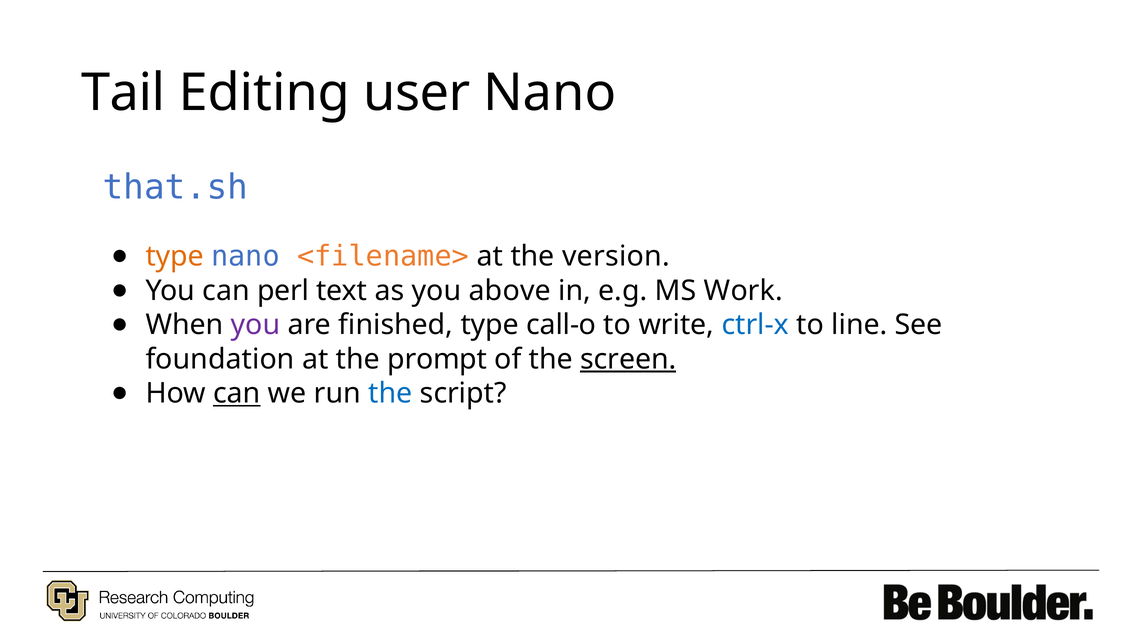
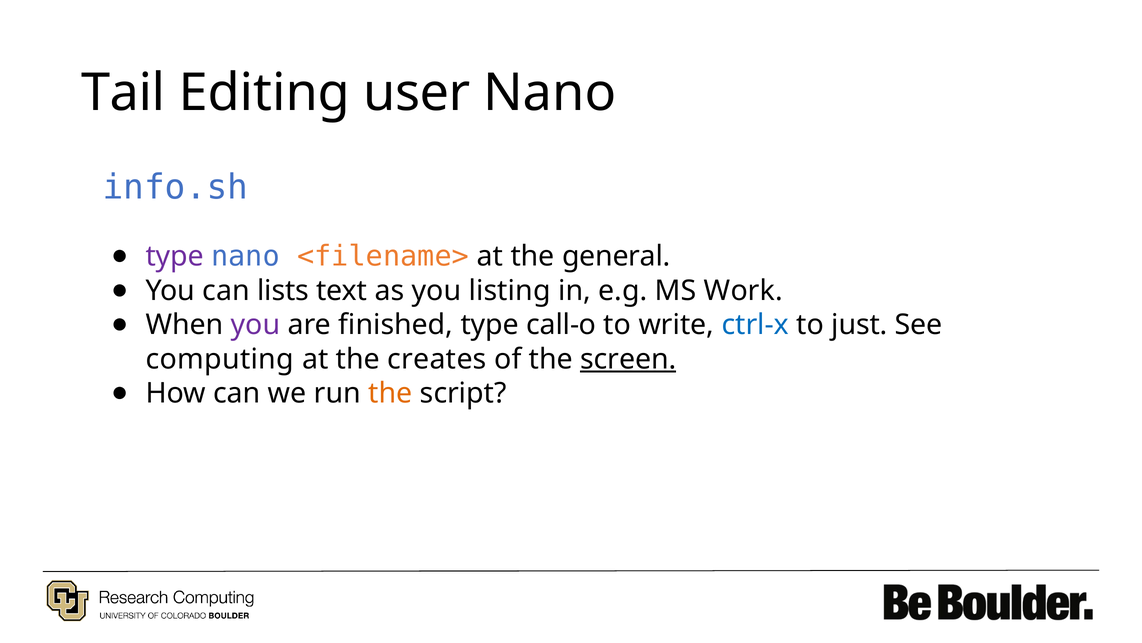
that.sh: that.sh -> info.sh
type at (175, 256) colour: orange -> purple
version: version -> general
perl: perl -> lists
above: above -> listing
line: line -> just
foundation: foundation -> computing
prompt: prompt -> creates
can at (237, 393) underline: present -> none
the at (390, 393) colour: blue -> orange
